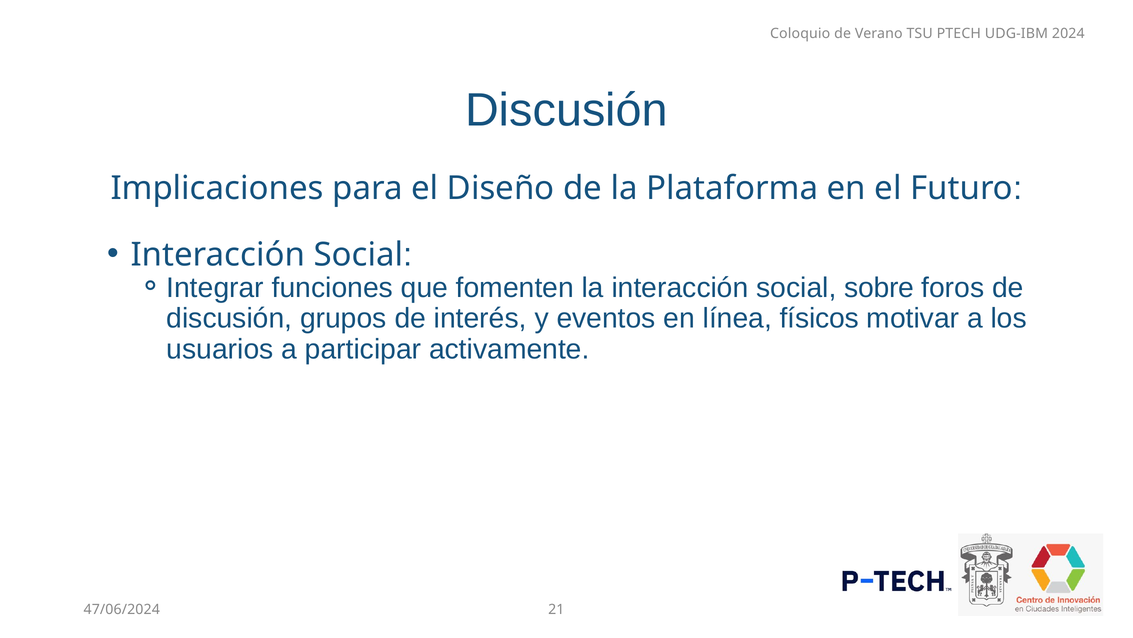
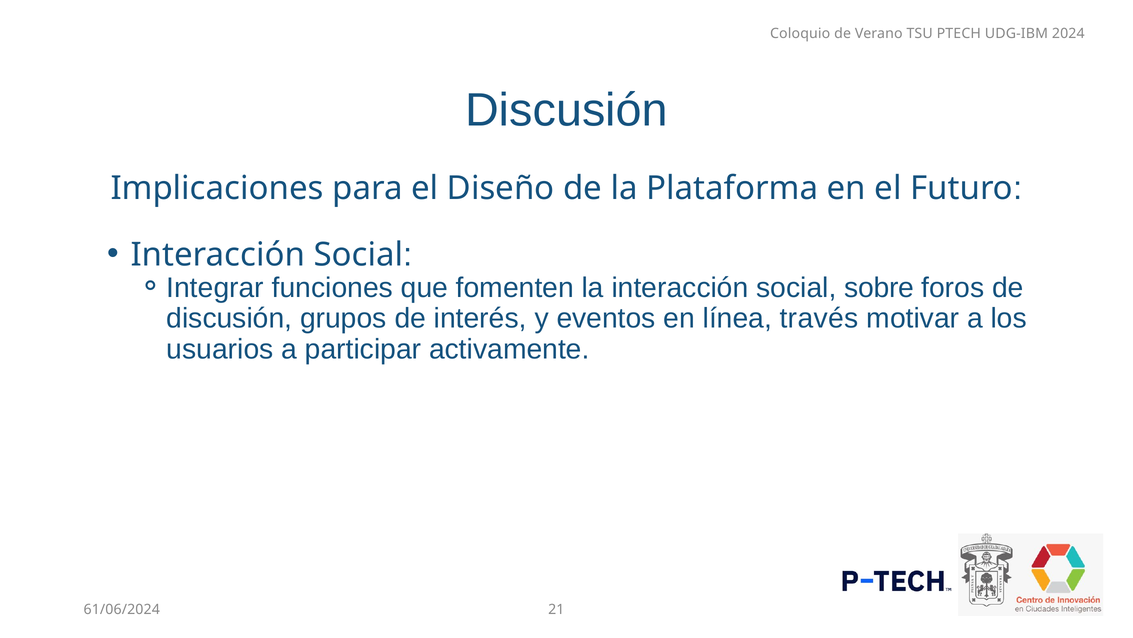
físicos: físicos -> través
47/06/2024: 47/06/2024 -> 61/06/2024
